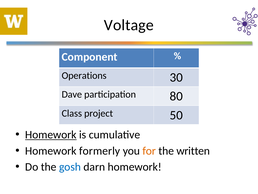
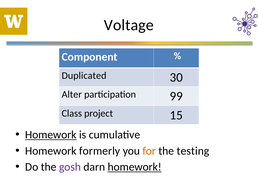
Operations: Operations -> Duplicated
Dave: Dave -> Alter
80: 80 -> 99
50: 50 -> 15
written: written -> testing
gosh colour: blue -> purple
homework at (135, 167) underline: none -> present
